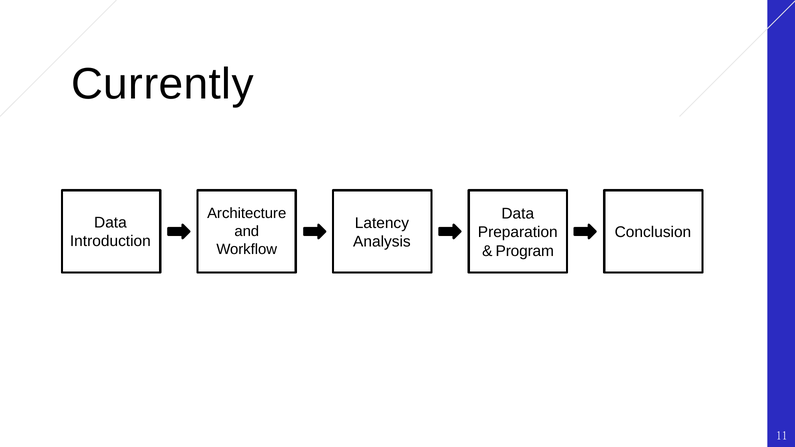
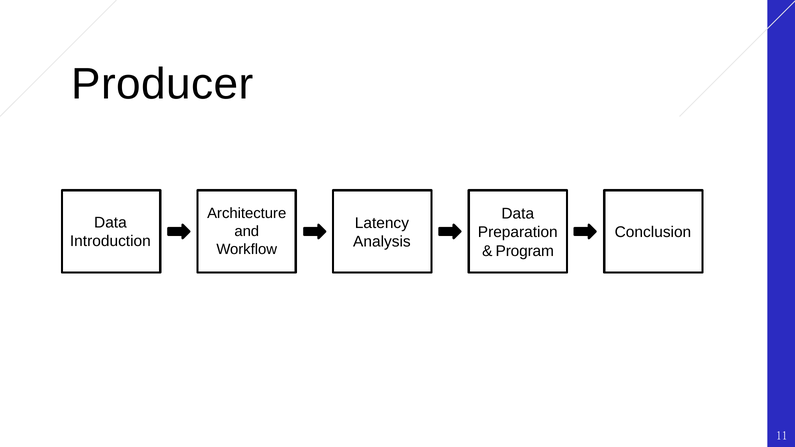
Currently: Currently -> Producer
